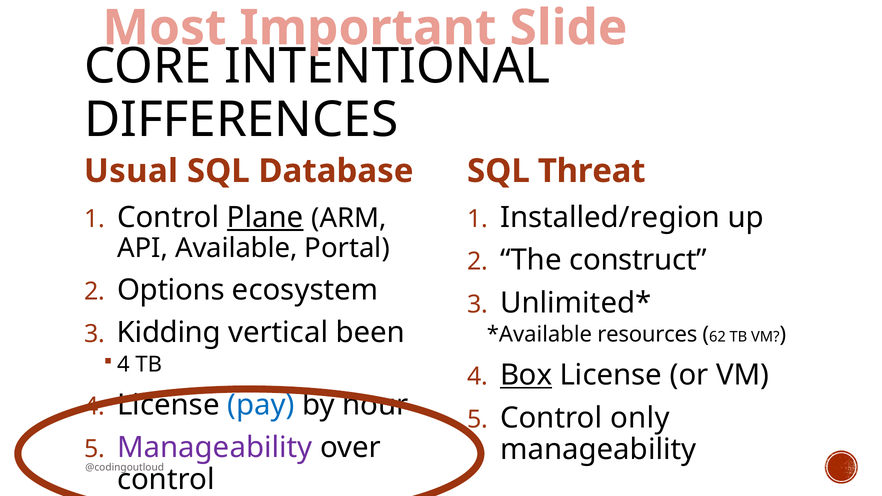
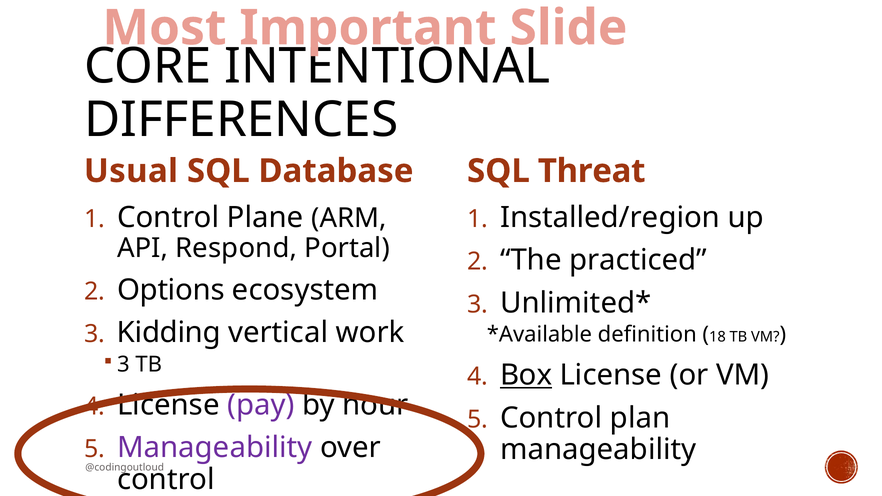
Plane underline: present -> none
Available: Available -> Respond
construct: construct -> practiced
been: been -> work
resources: resources -> definition
62: 62 -> 18
4 at (123, 364): 4 -> 3
pay colour: blue -> purple
only: only -> plan
